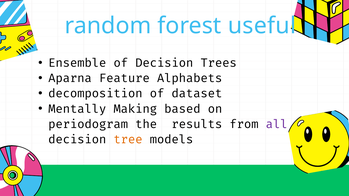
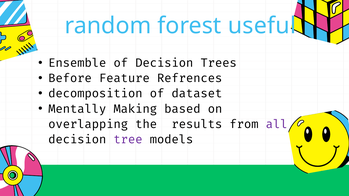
Aparna: Aparna -> Before
Alphabets: Alphabets -> Refrences
periodogram: periodogram -> overlapping
tree colour: orange -> purple
